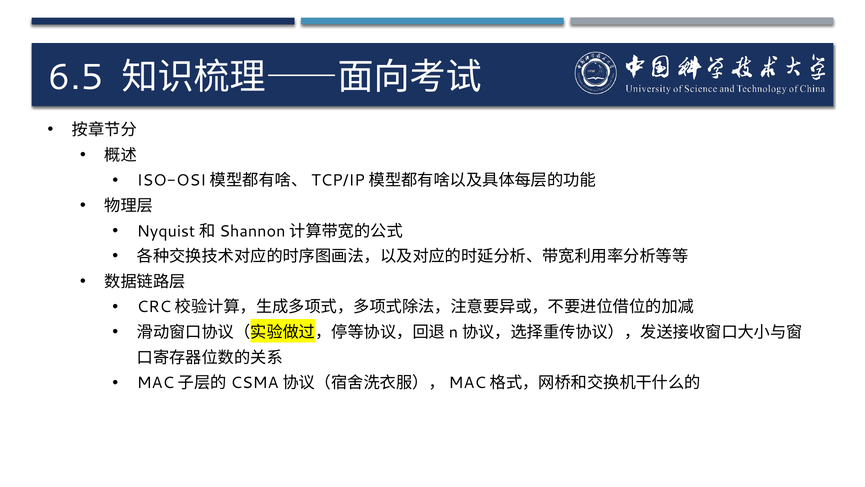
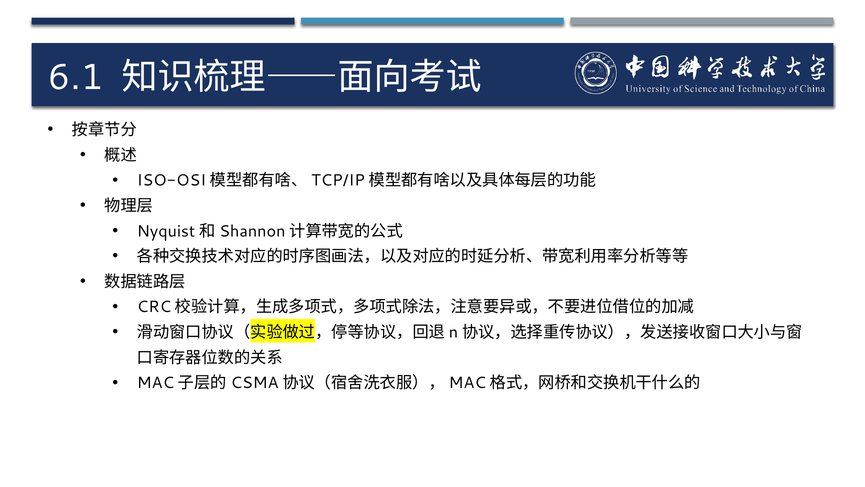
6.5: 6.5 -> 6.1
